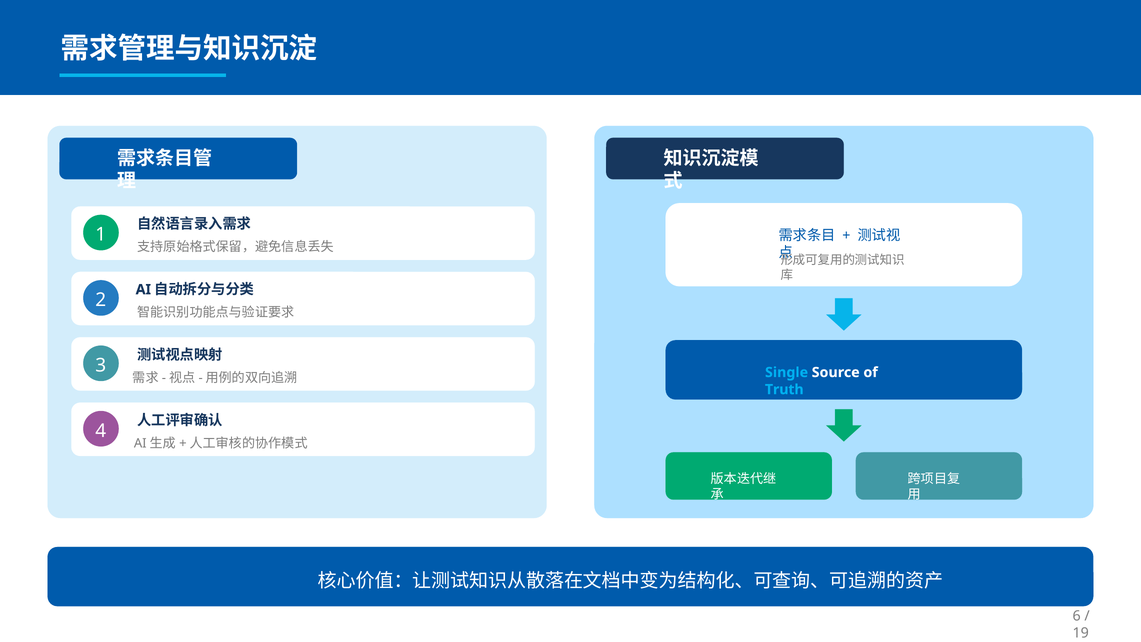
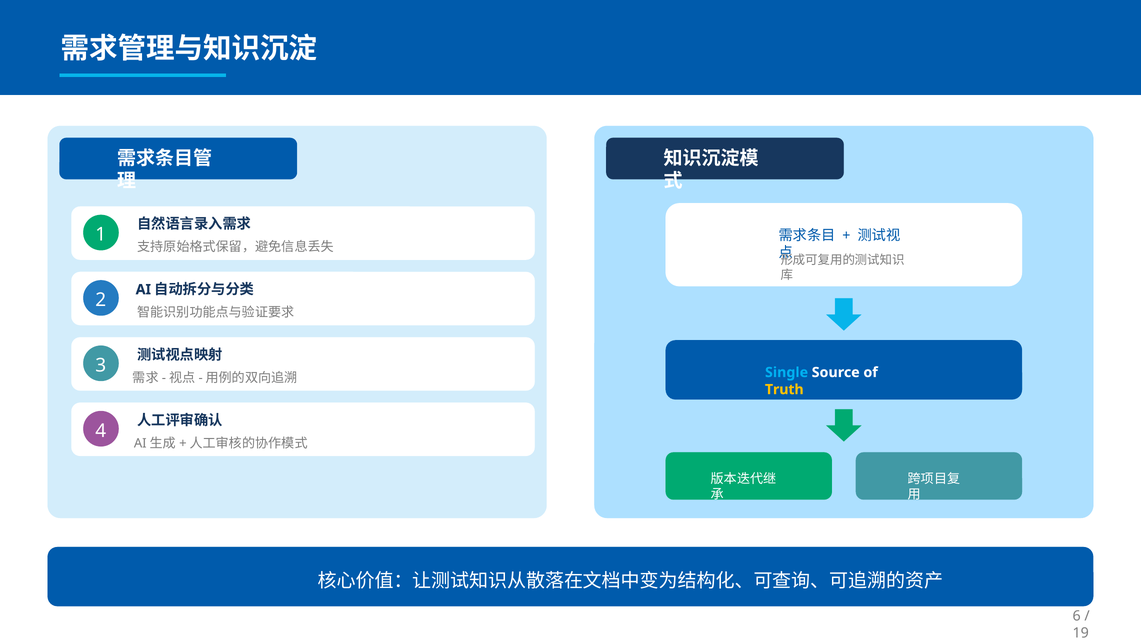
Truth colour: light blue -> yellow
